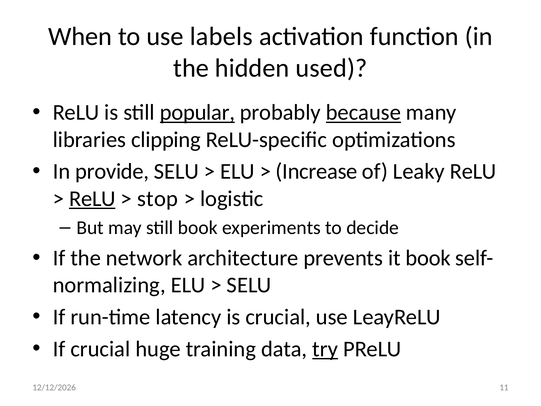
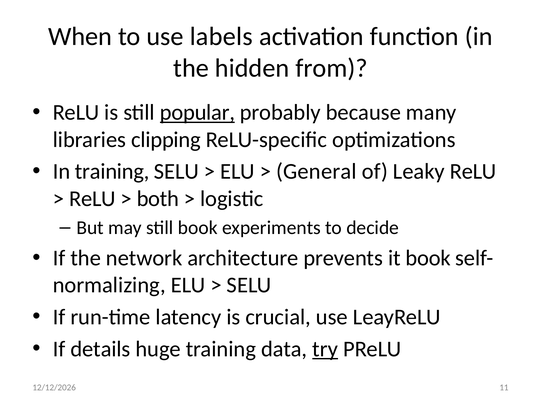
used: used -> from
because underline: present -> none
In provide: provide -> training
Increase: Increase -> General
ReLU at (92, 198) underline: present -> none
stop: stop -> both
If crucial: crucial -> details
